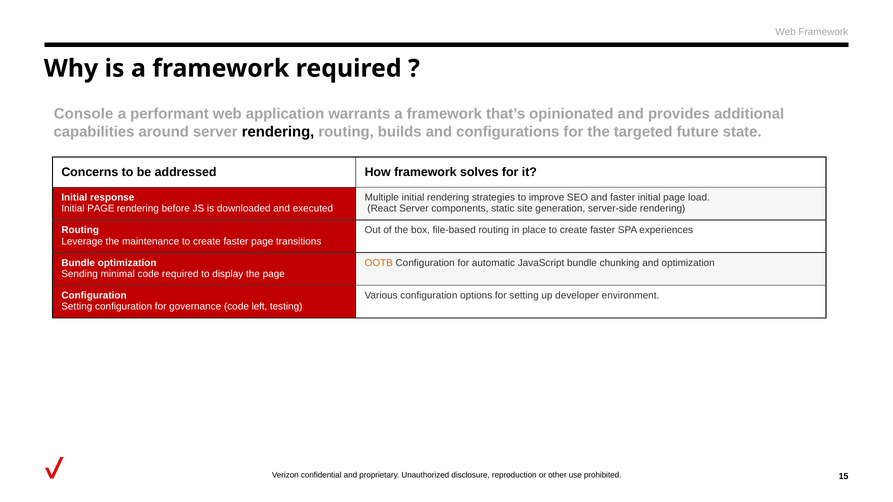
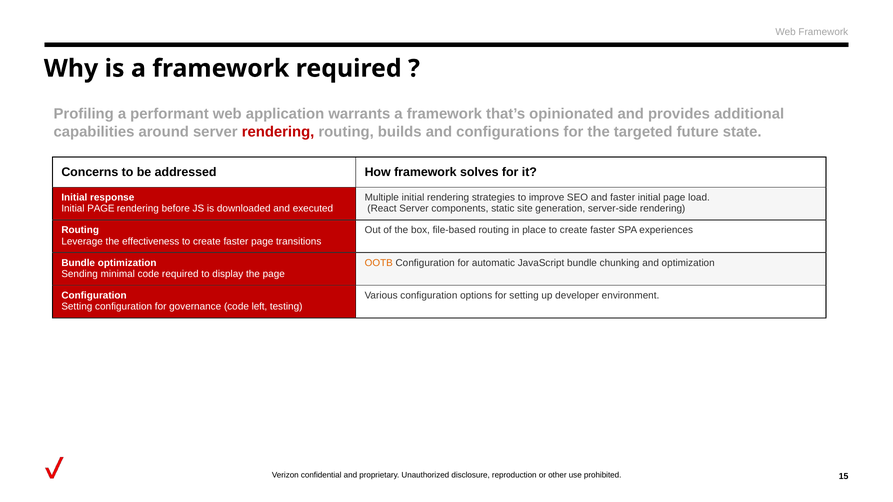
Console: Console -> Profiling
rendering at (278, 132) colour: black -> red
maintenance: maintenance -> effectiveness
